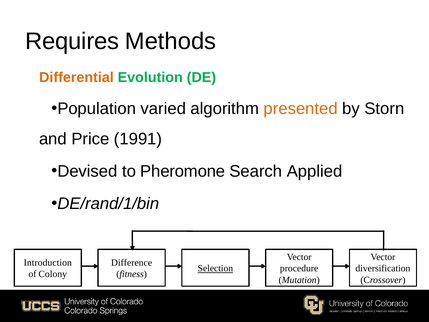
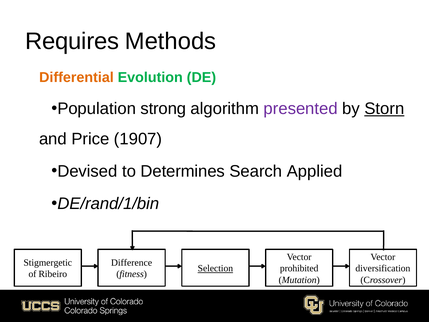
varied: varied -> strong
presented colour: orange -> purple
Storn underline: none -> present
1991: 1991 -> 1907
Pheromone: Pheromone -> Determines
Introduction: Introduction -> Stigmergetic
procedure: procedure -> prohibited
Colony: Colony -> Ribeiro
